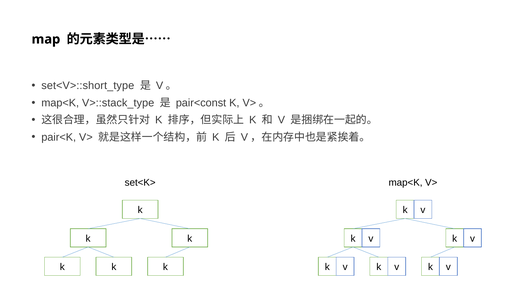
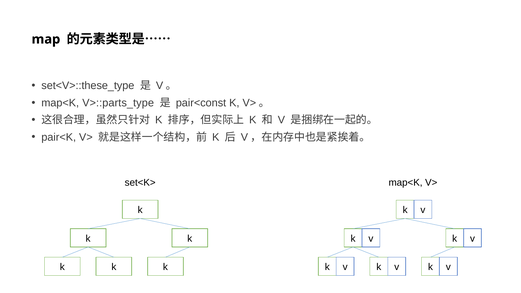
set<V>::short_type: set<V>::short_type -> set<V>::these_type
V>::stack_type: V>::stack_type -> V>::parts_type
